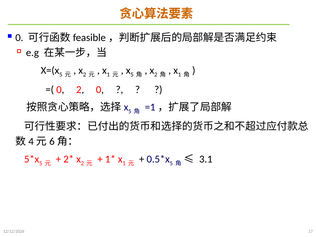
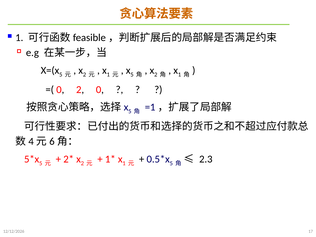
0 at (19, 38): 0 -> 1
3.1: 3.1 -> 2.3
